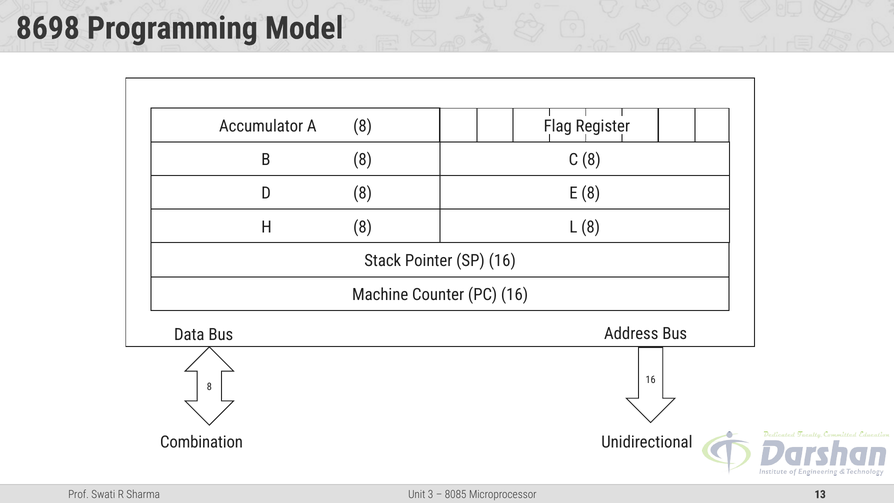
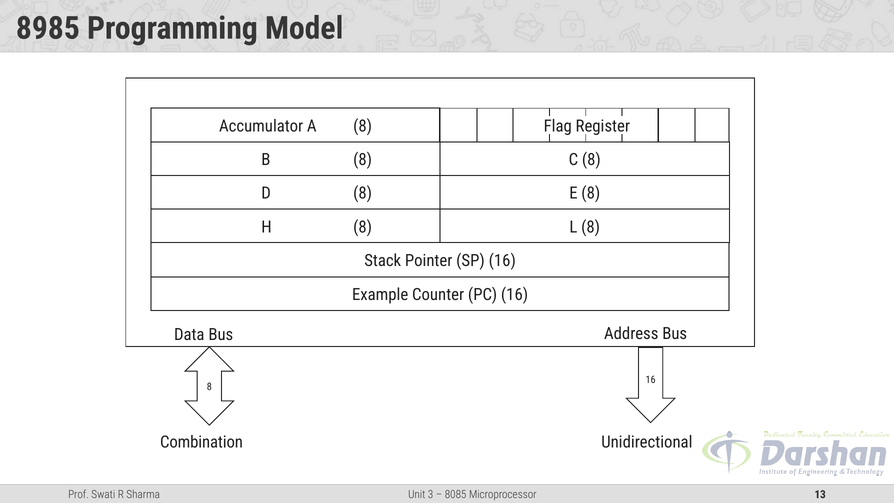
8698: 8698 -> 8985
Machine: Machine -> Example
